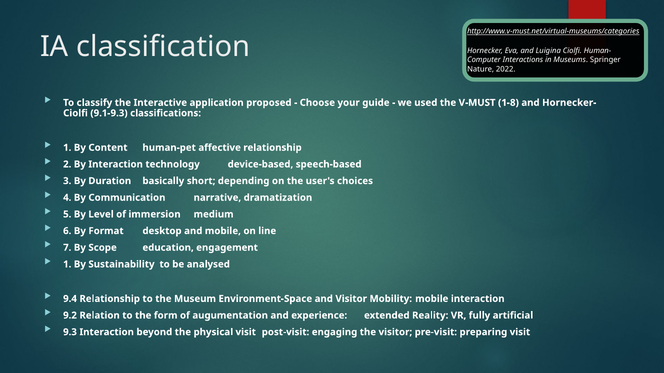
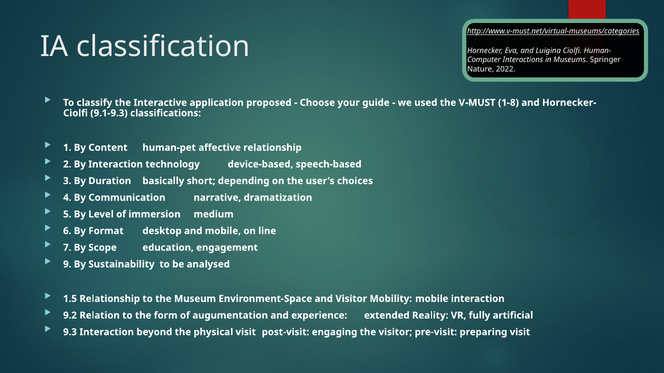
1 at (67, 265): 1 -> 9
9.4: 9.4 -> 1.5
